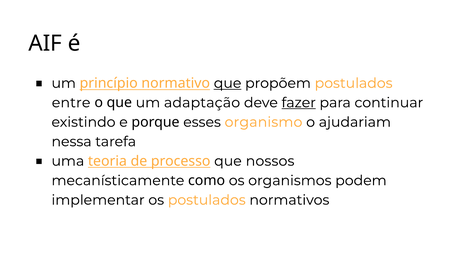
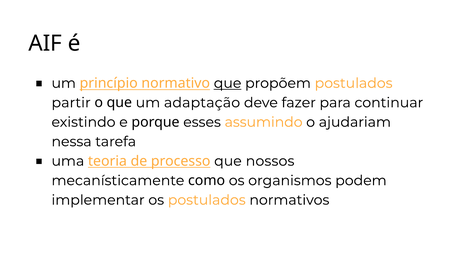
entre: entre -> partir
fazer underline: present -> none
organismo: organismo -> assumindo
